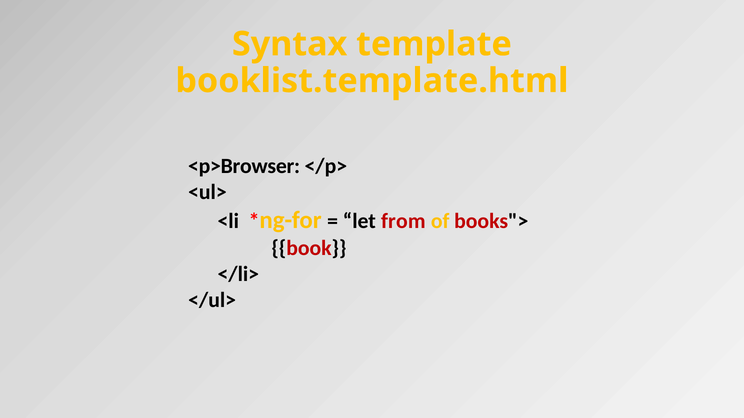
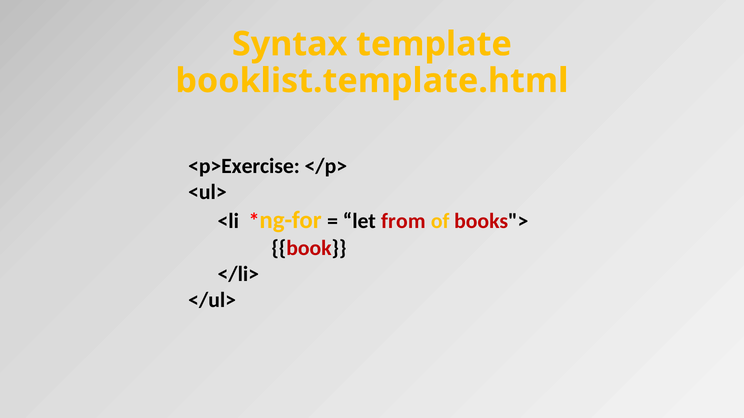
<p>Browser: <p>Browser -> <p>Exercise
